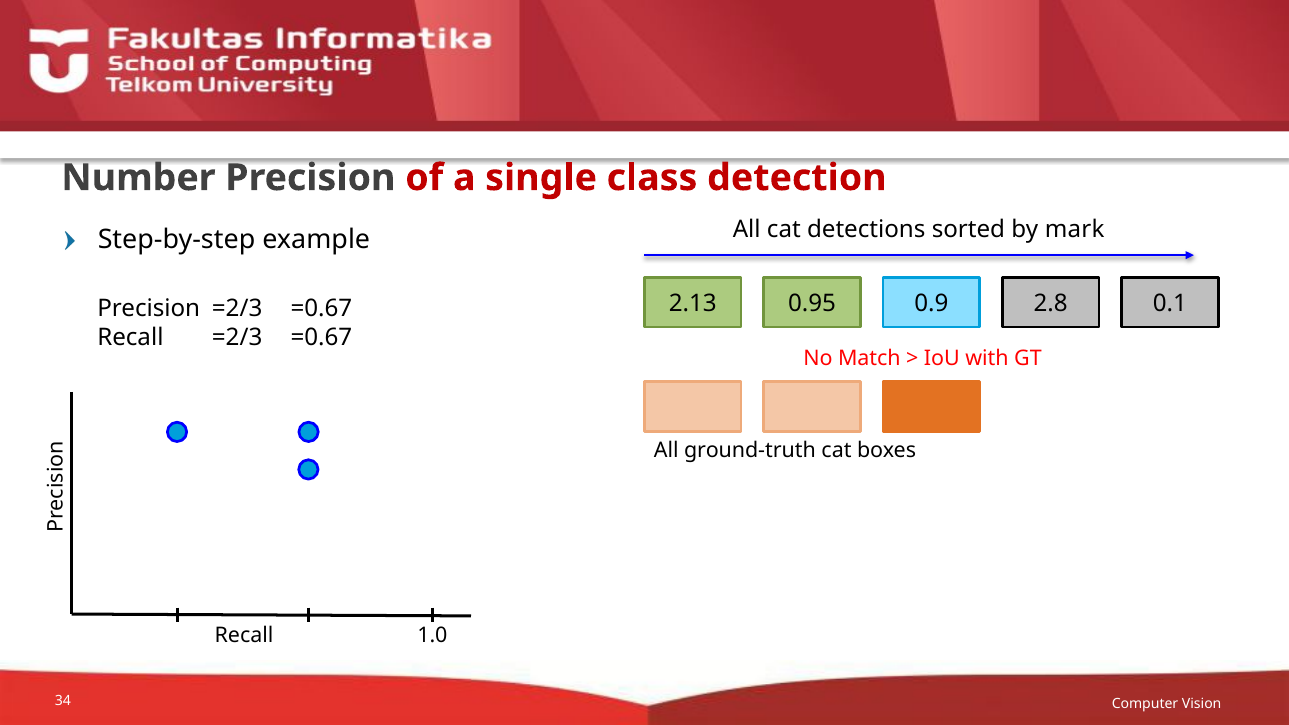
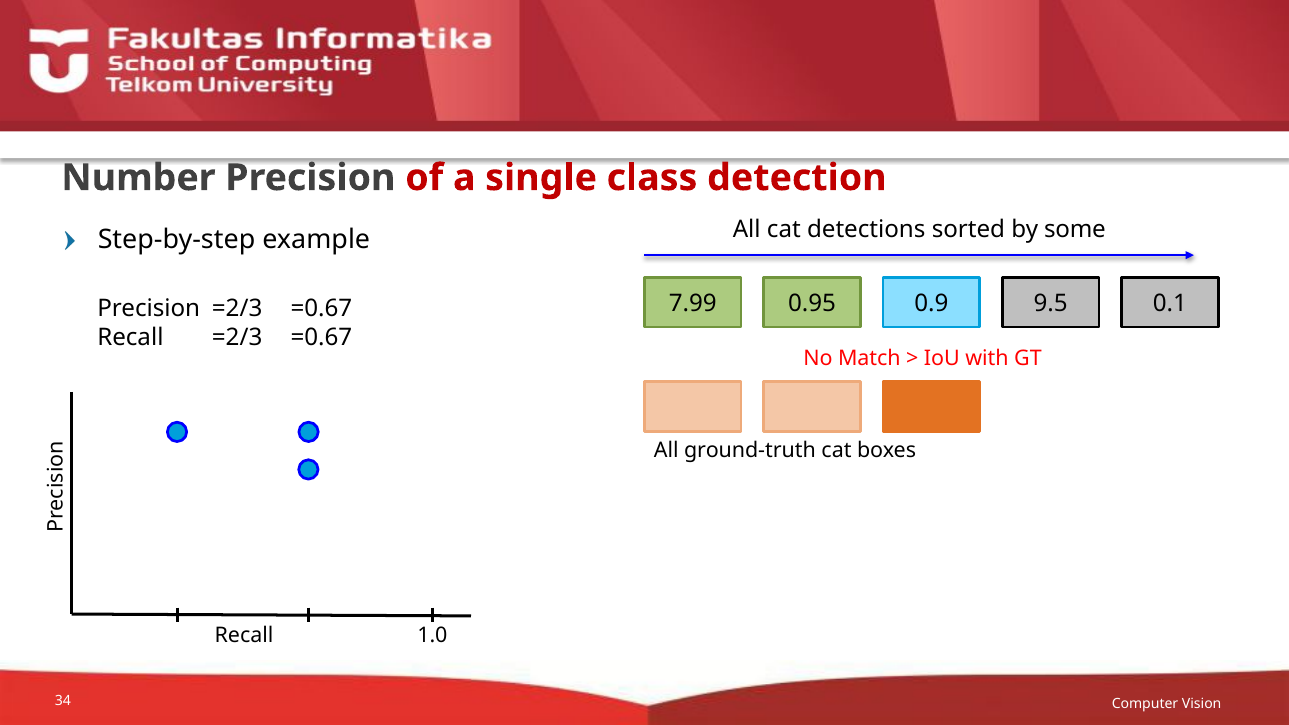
mark: mark -> some
2.13: 2.13 -> 7.99
2.8: 2.8 -> 9.5
